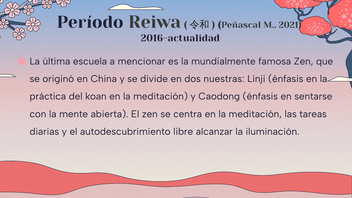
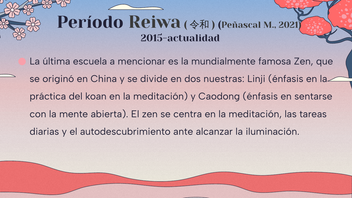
2016-actualidad: 2016-actualidad -> 2015-actualidad
libre: libre -> ante
